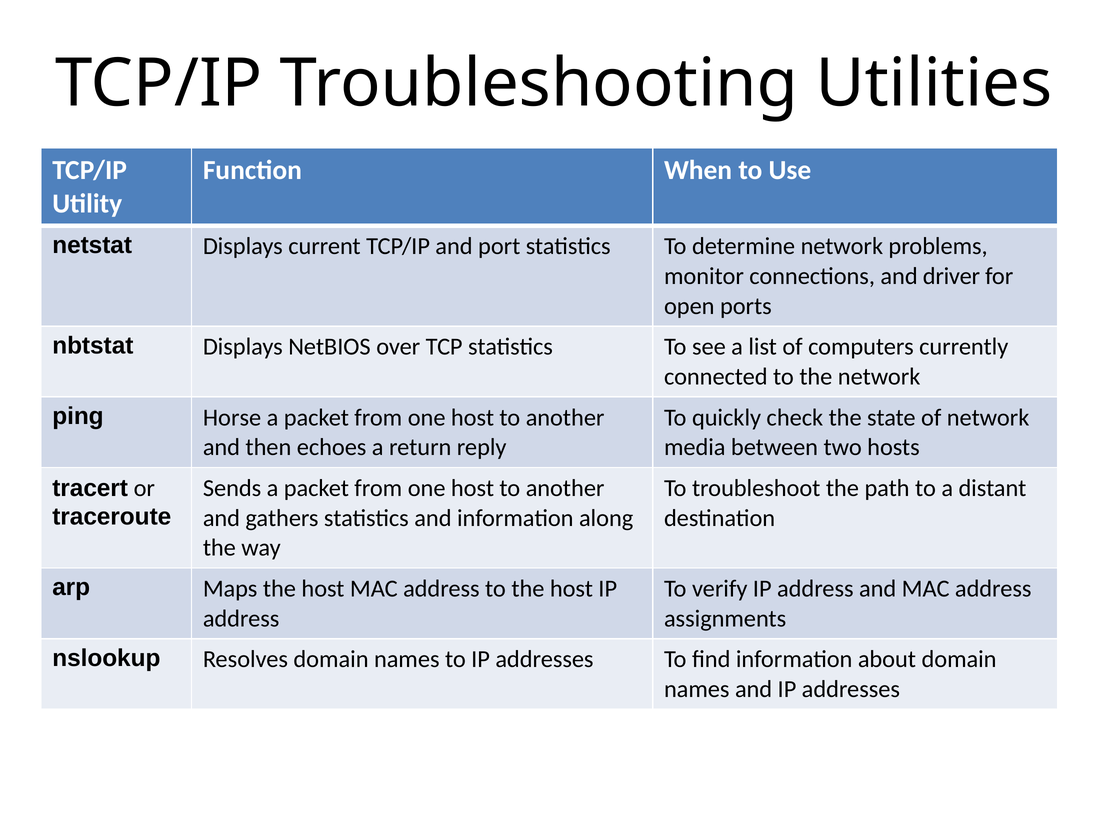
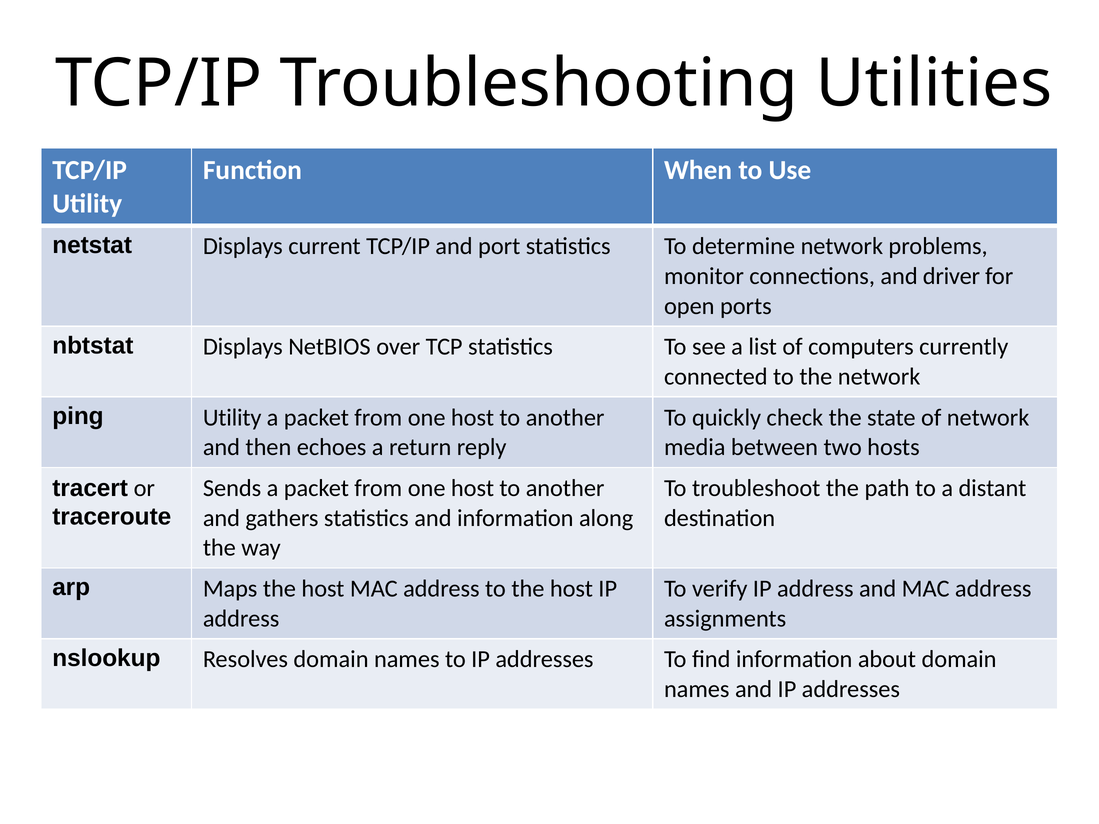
ping Horse: Horse -> Utility
